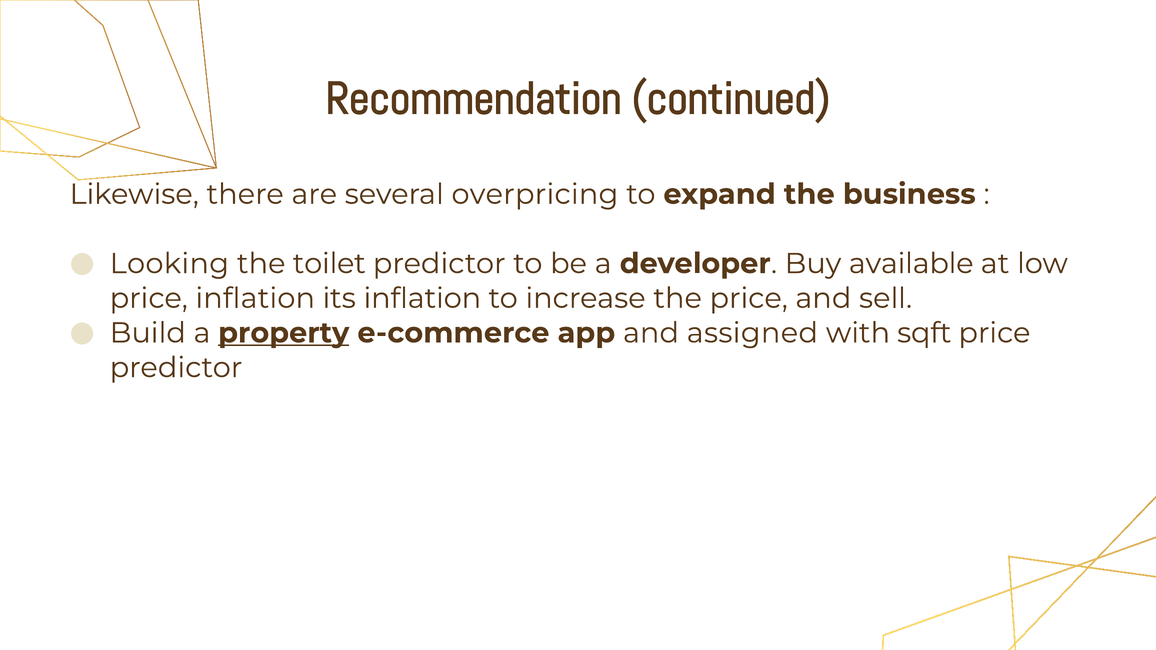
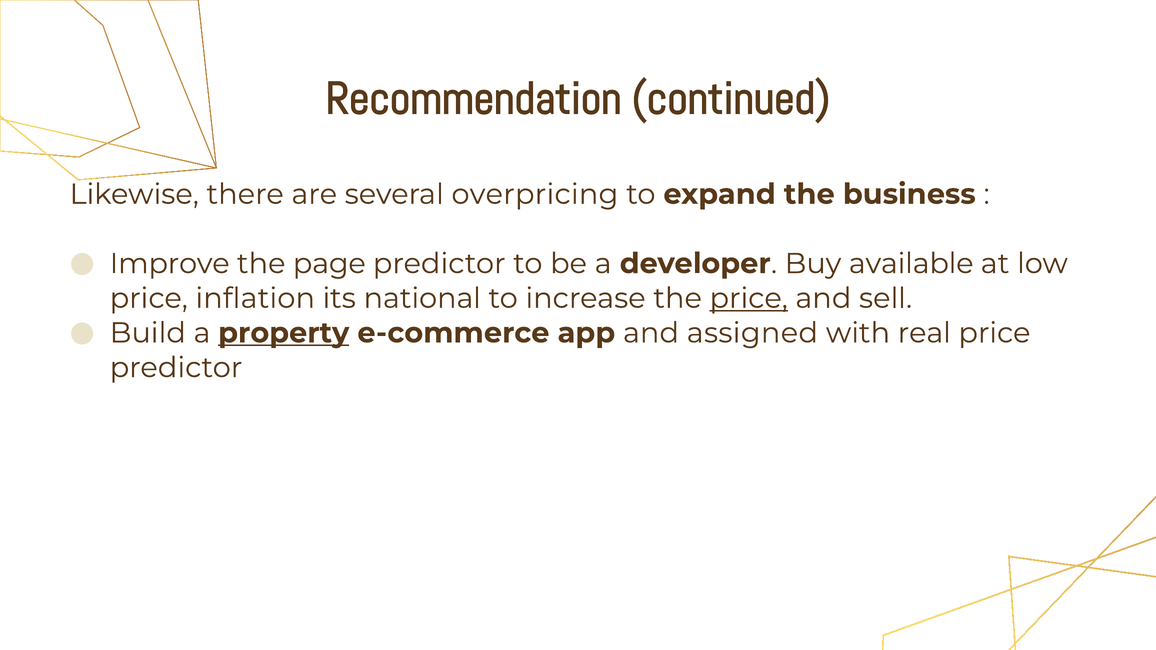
Looking: Looking -> Improve
toilet: toilet -> page
its inflation: inflation -> national
price at (749, 298) underline: none -> present
sqft: sqft -> real
